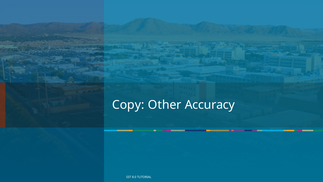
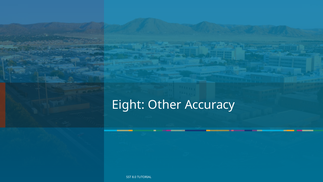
Copy: Copy -> Eight
